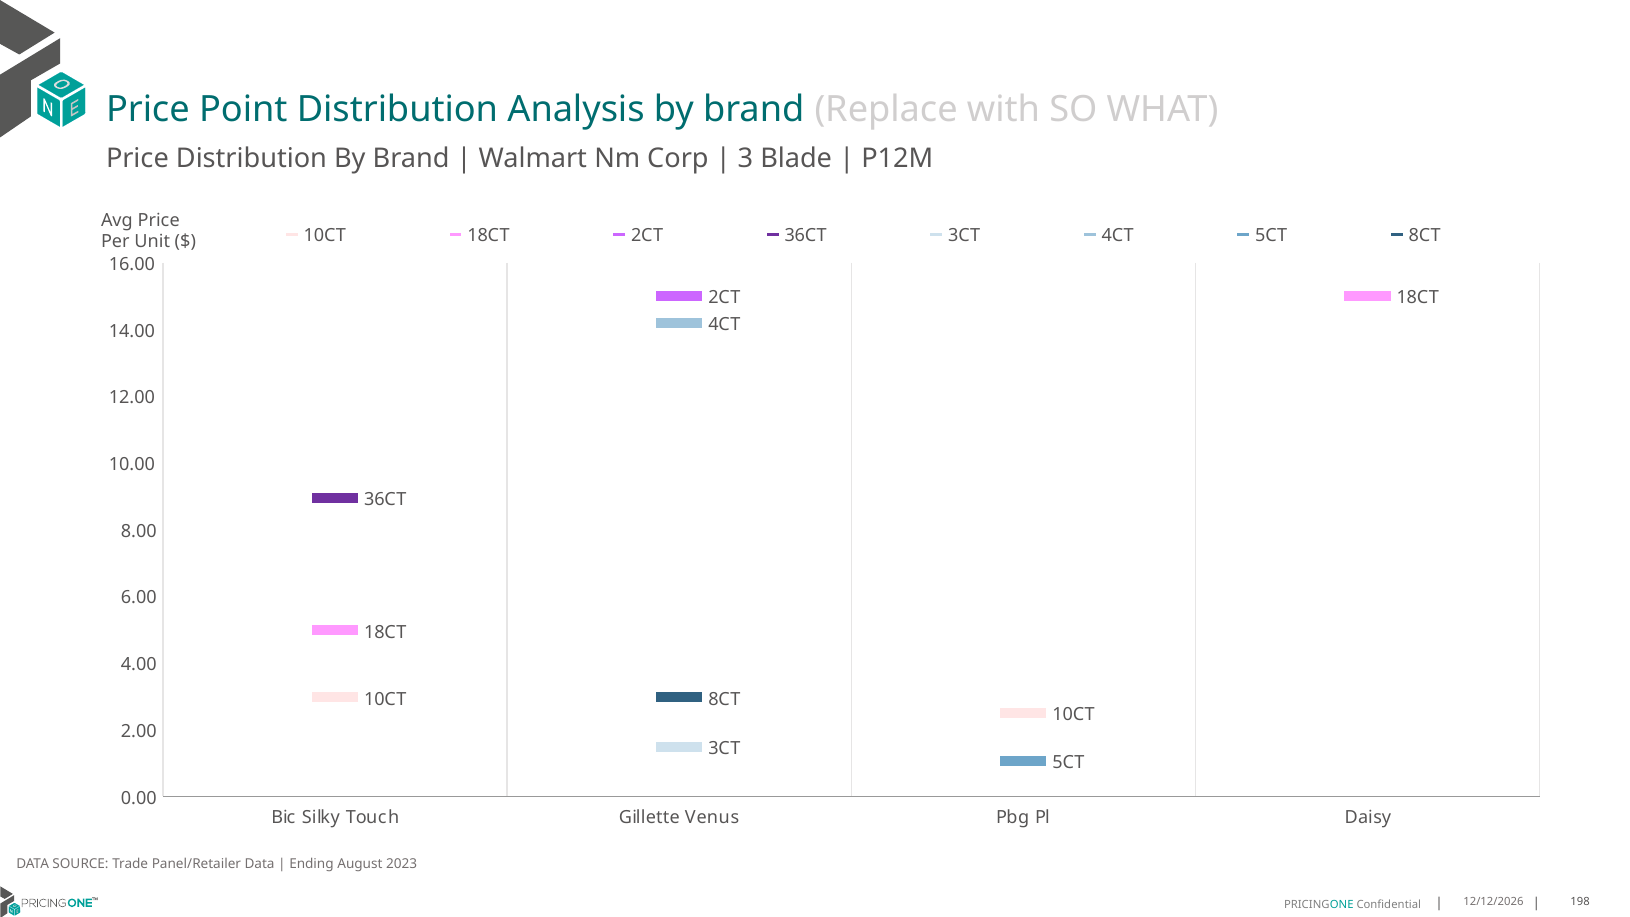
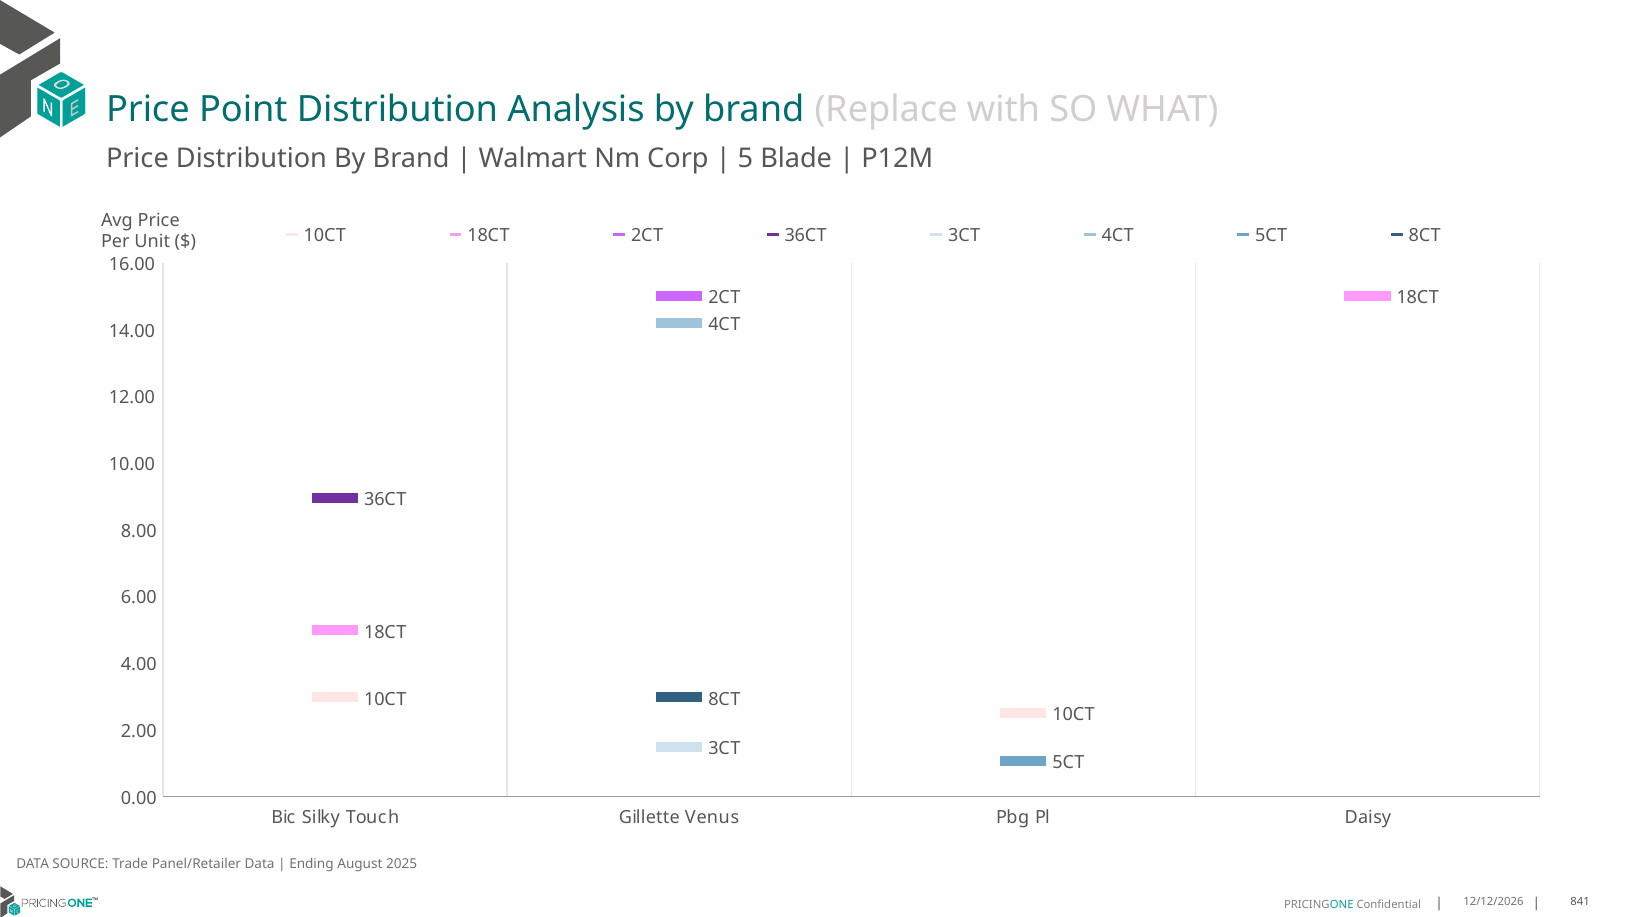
3: 3 -> 5
2023: 2023 -> 2025
198: 198 -> 841
